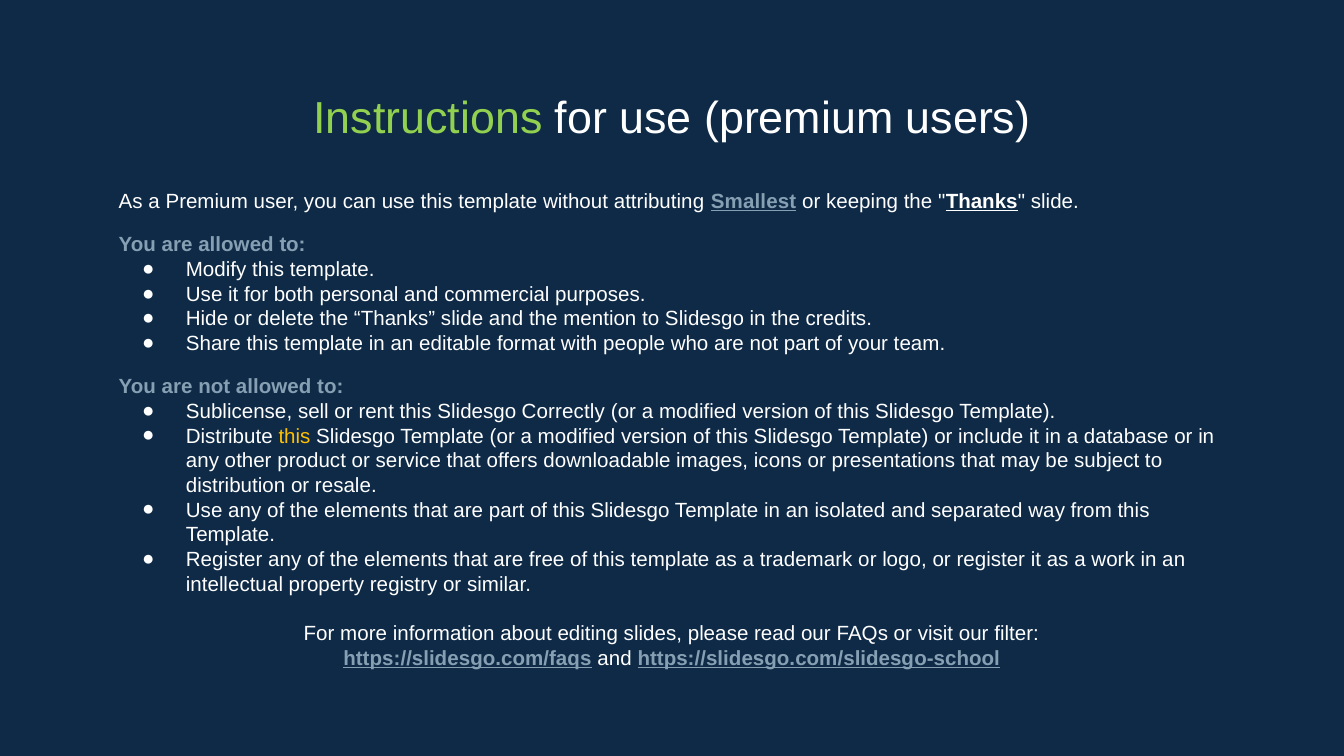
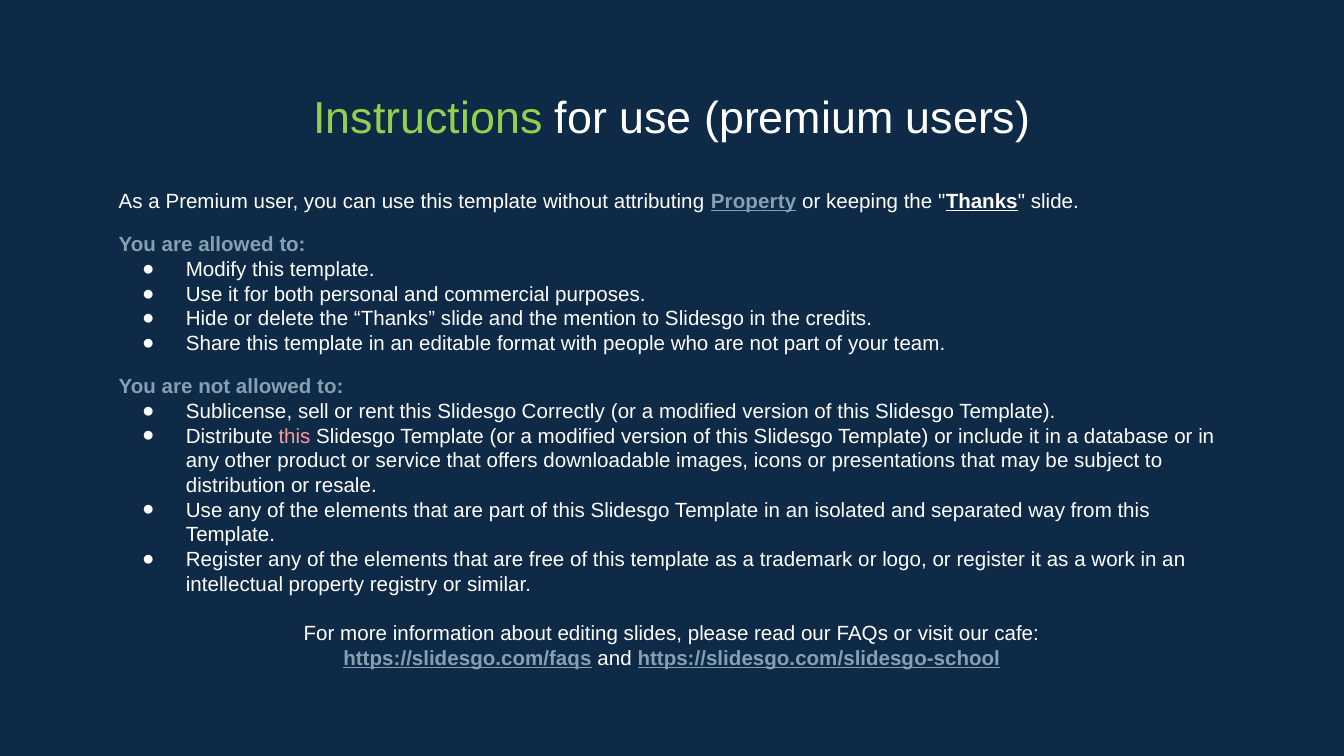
attributing Smallest: Smallest -> Property
this at (294, 436) colour: yellow -> pink
filter: filter -> cafe
